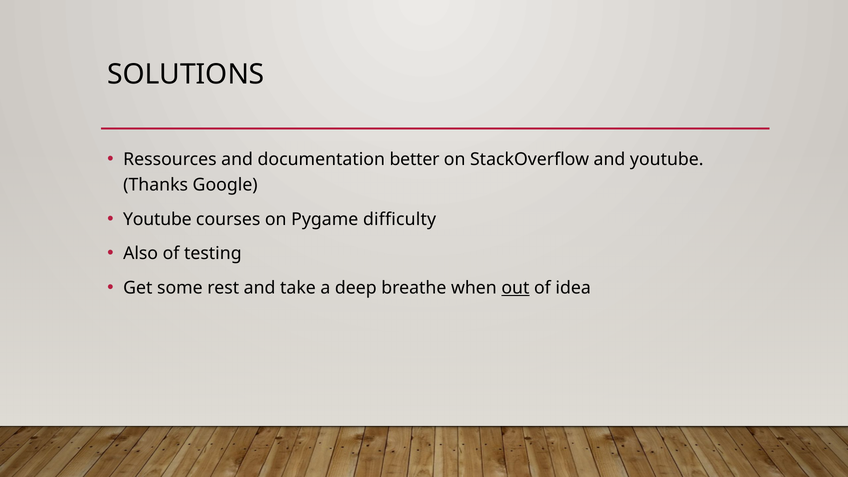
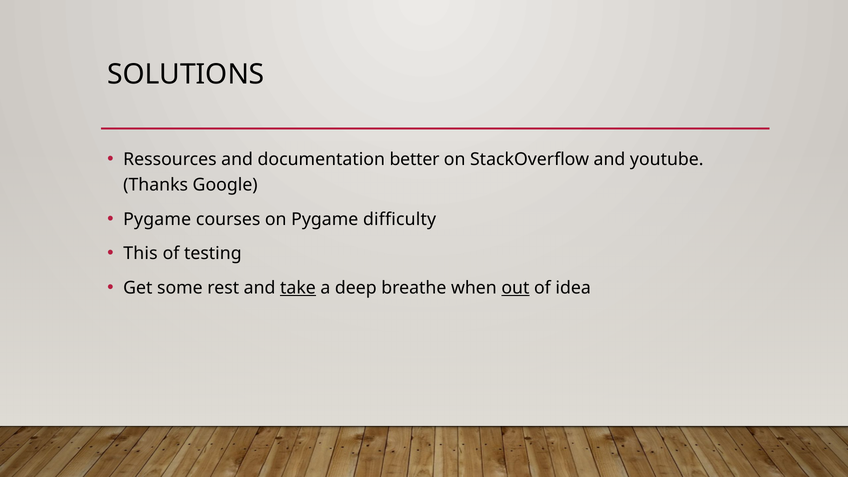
Youtube at (157, 219): Youtube -> Pygame
Also: Also -> This
take underline: none -> present
